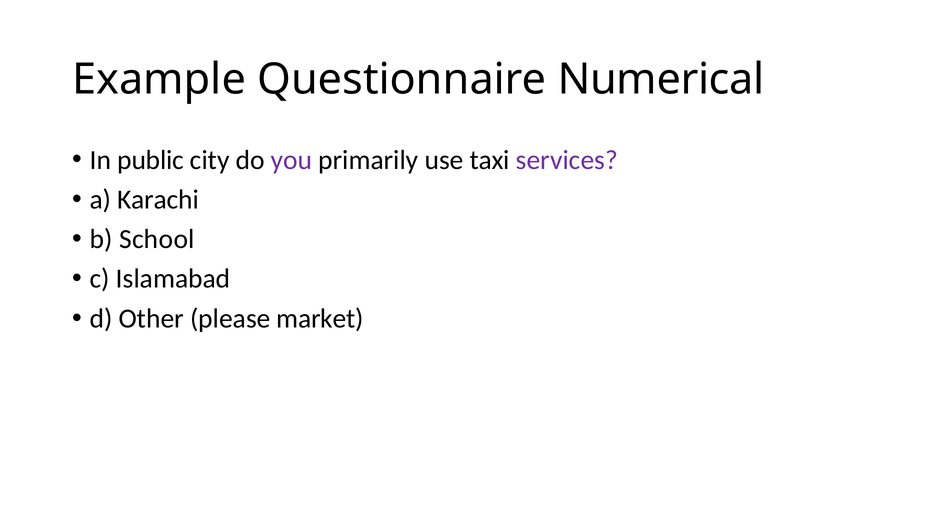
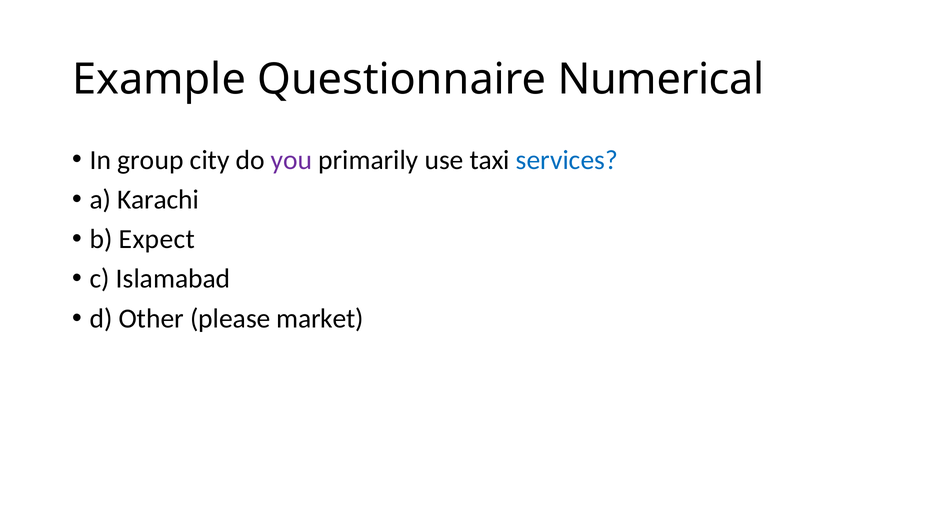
public: public -> group
services colour: purple -> blue
School: School -> Expect
